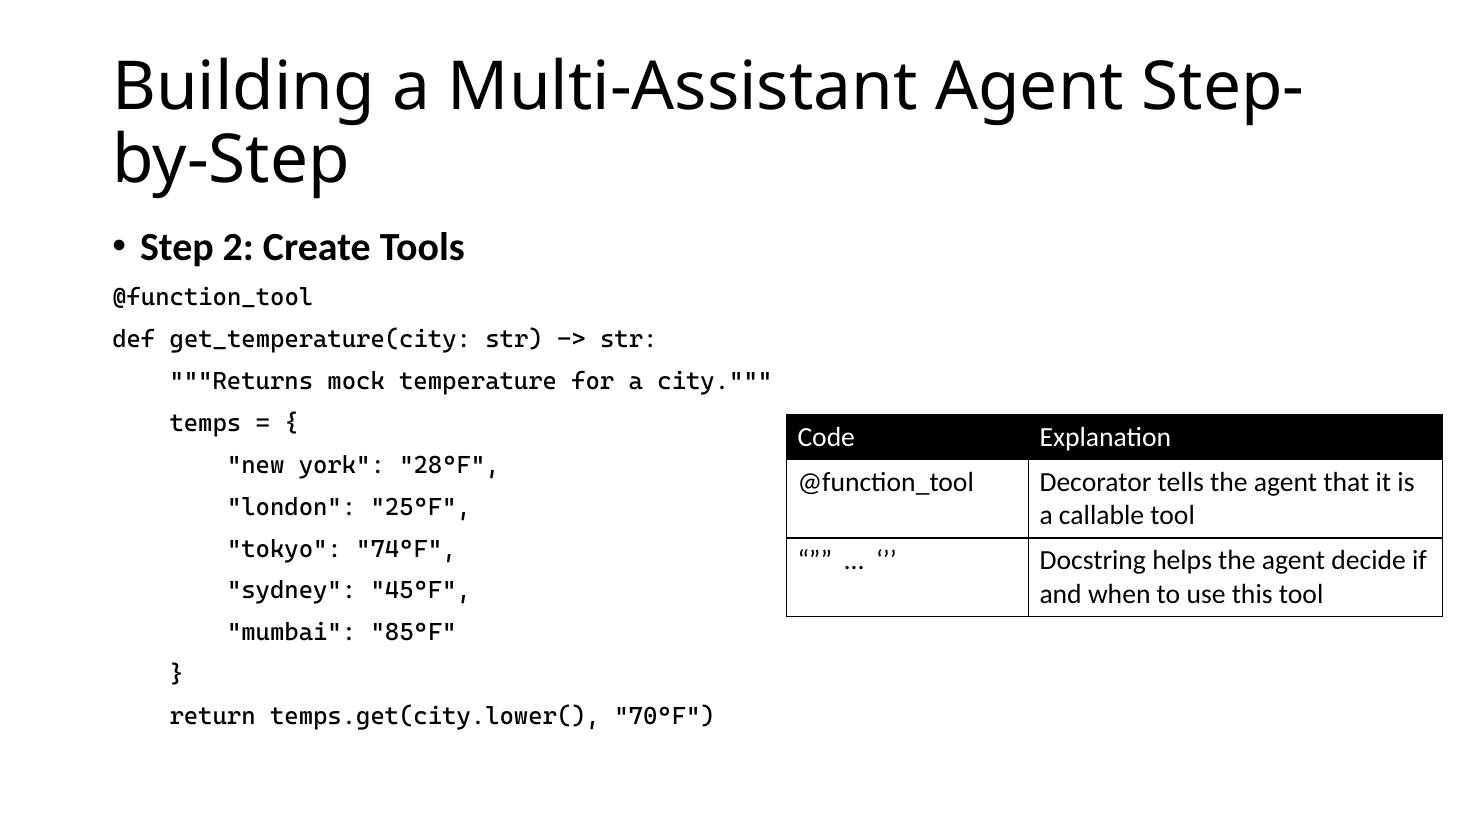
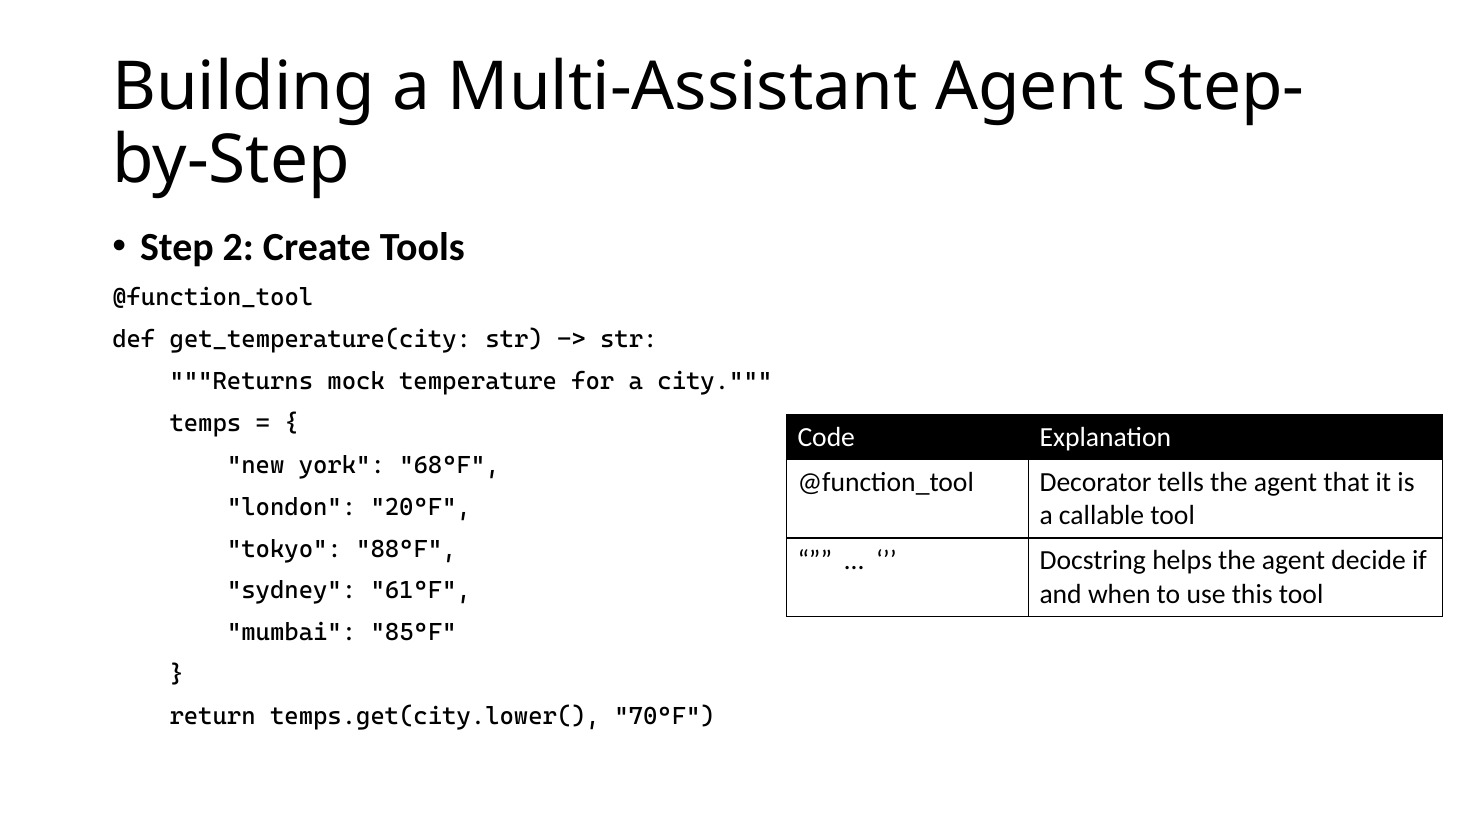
28°F: 28°F -> 68°F
25°F: 25°F -> 20°F
74°F: 74°F -> 88°F
45°F: 45°F -> 61°F
